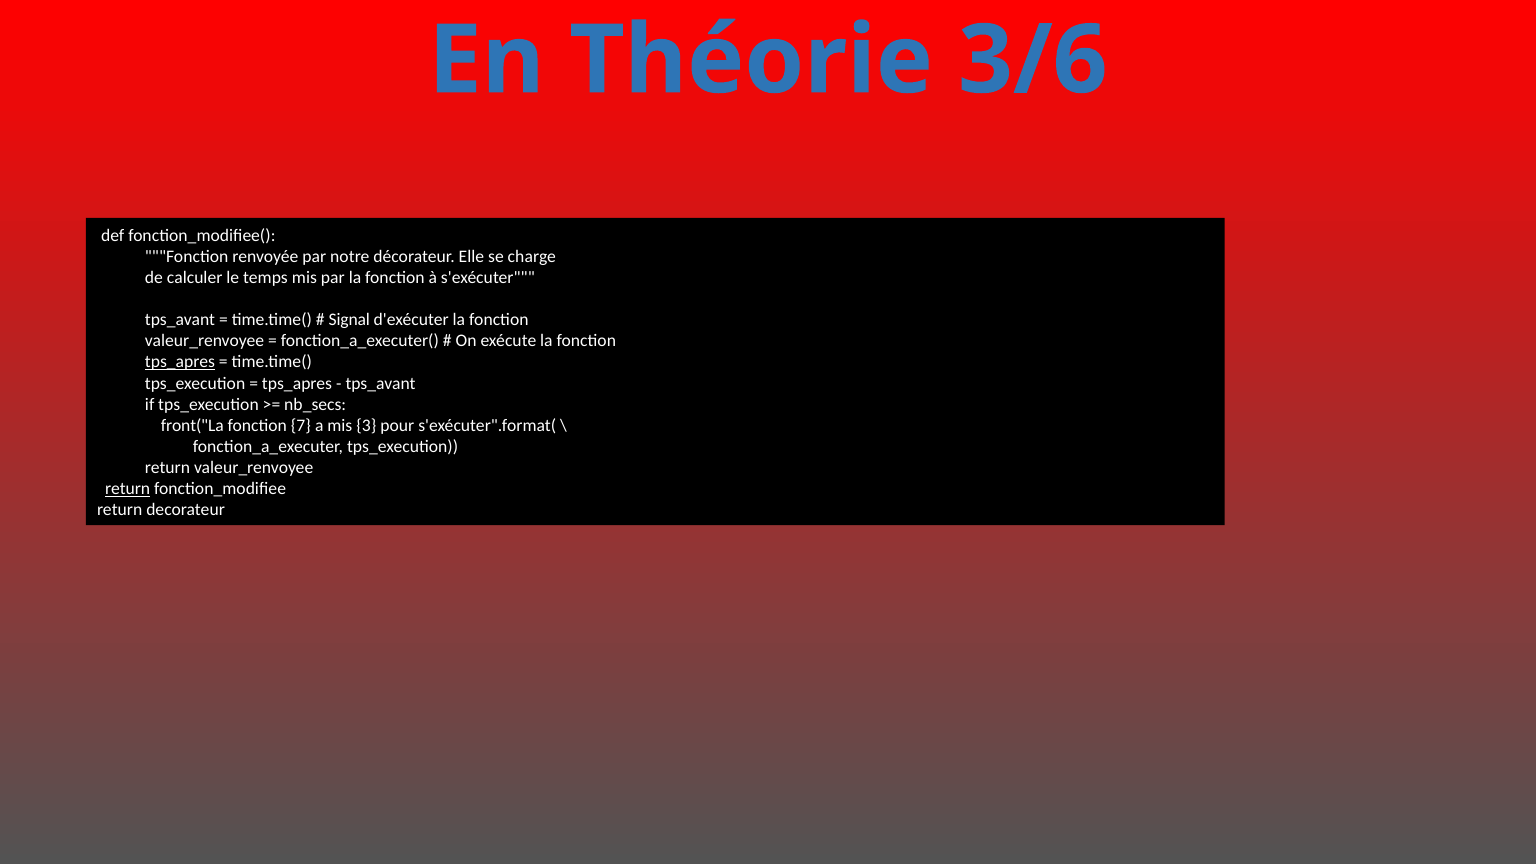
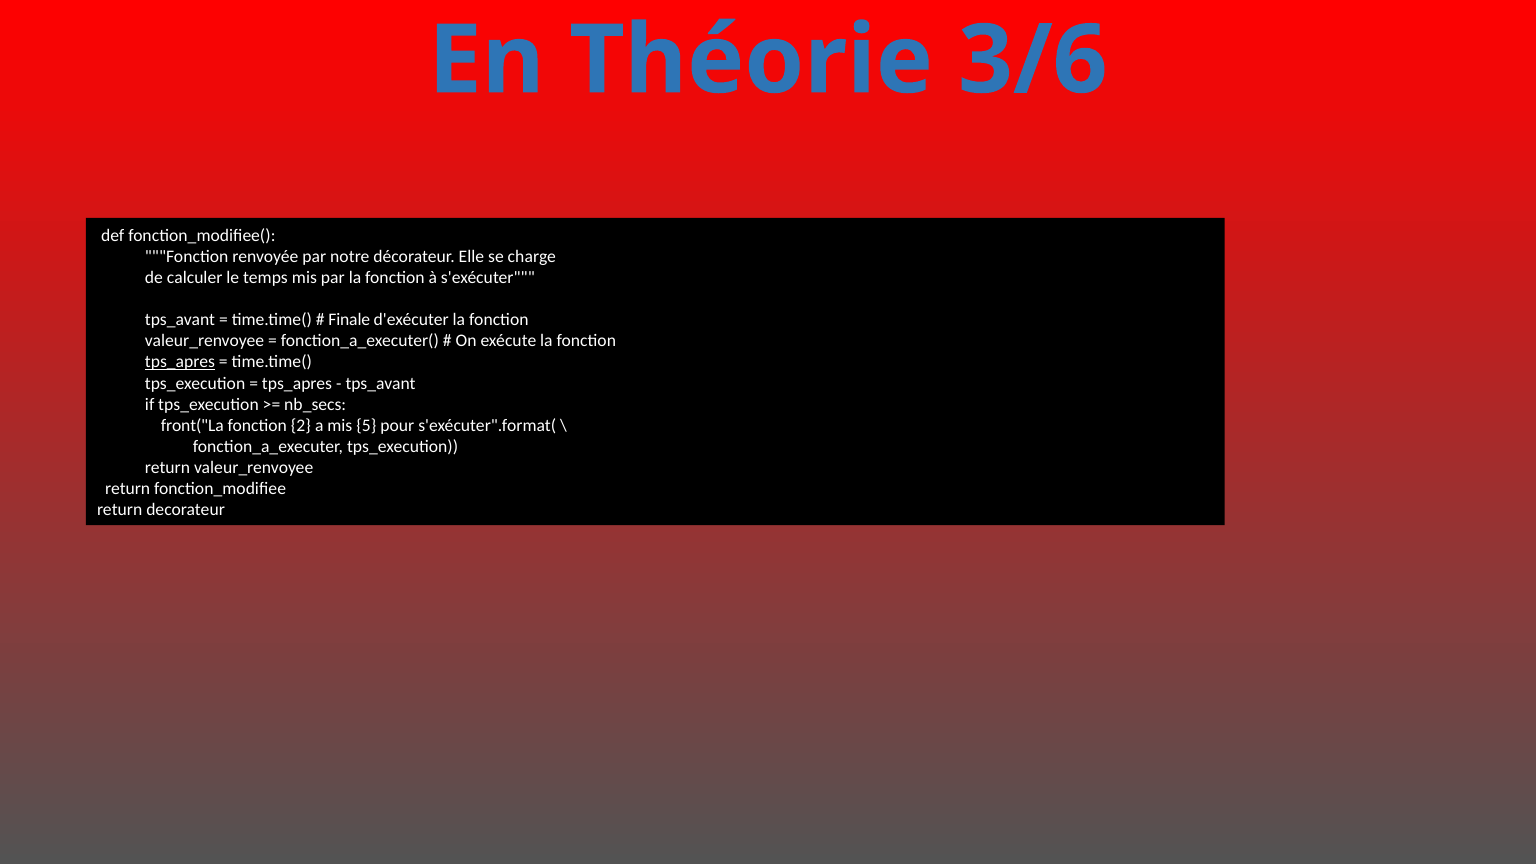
Signal: Signal -> Finale
7: 7 -> 2
3: 3 -> 5
return at (128, 489) underline: present -> none
